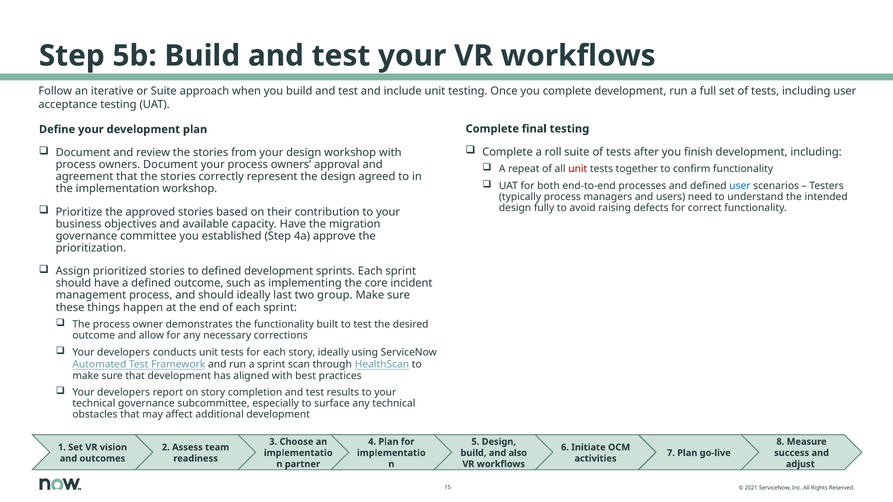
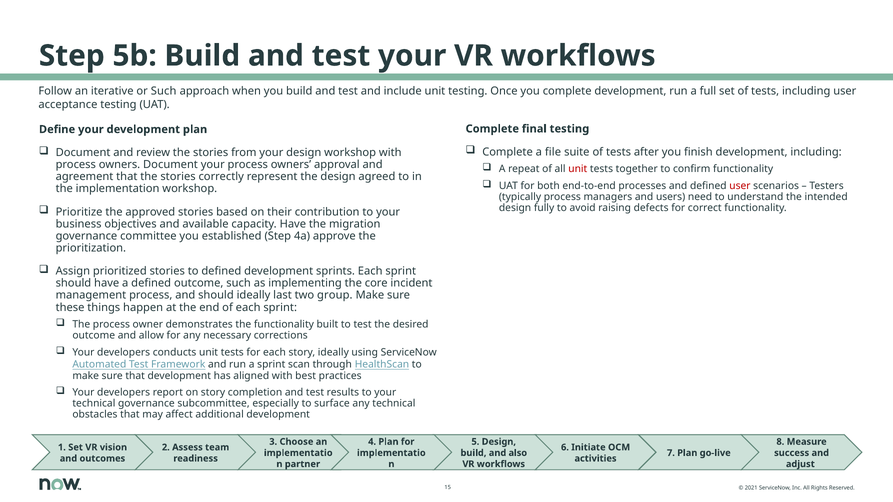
or Suite: Suite -> Such
roll: roll -> file
user at (740, 186) colour: blue -> red
